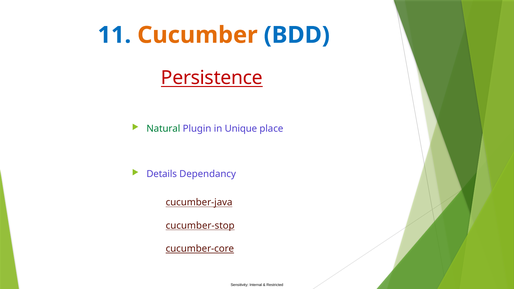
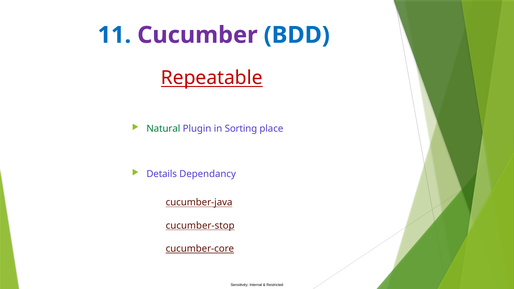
Cucumber colour: orange -> purple
Persistence: Persistence -> Repeatable
Unique: Unique -> Sorting
